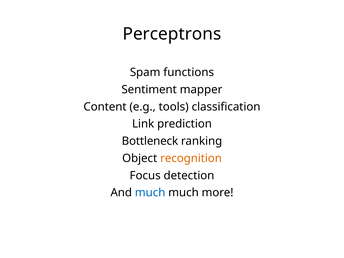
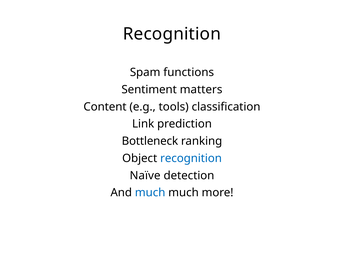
Perceptrons at (172, 34): Perceptrons -> Recognition
mapper: mapper -> matters
recognition at (191, 158) colour: orange -> blue
Focus: Focus -> Naïve
